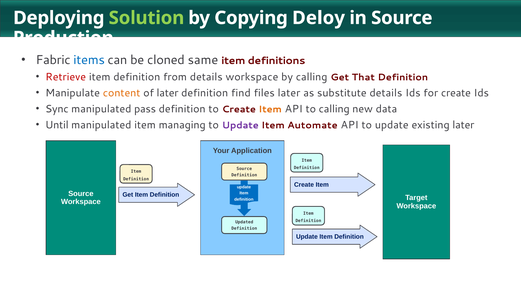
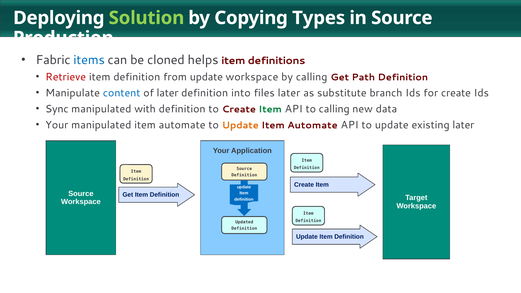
Deloy: Deloy -> Types
same: same -> helps
from details: details -> update
That: That -> Path
content colour: orange -> blue
find: find -> into
substitute details: details -> branch
pass: pass -> with
Item at (270, 109) colour: orange -> green
Until at (57, 125): Until -> Your
manipulated item managing: managing -> automate
Update at (240, 125) colour: purple -> orange
